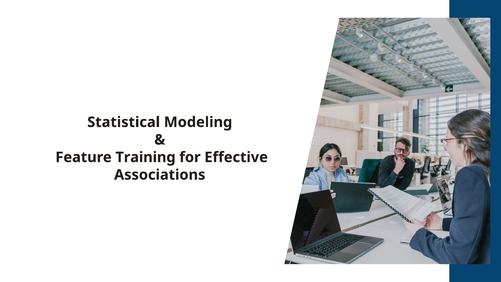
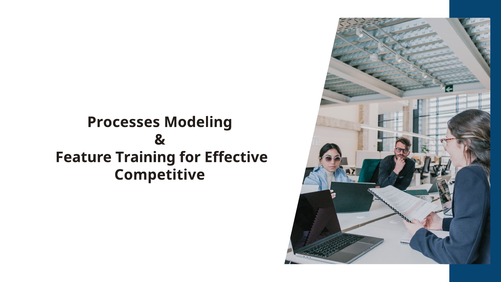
Statistical: Statistical -> Processes
Associations: Associations -> Competitive
